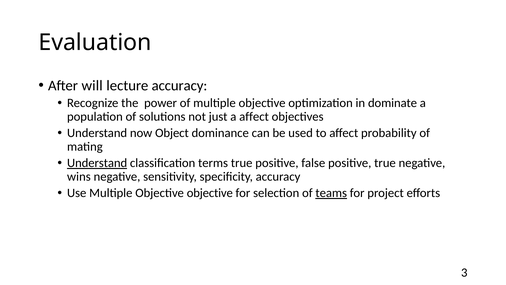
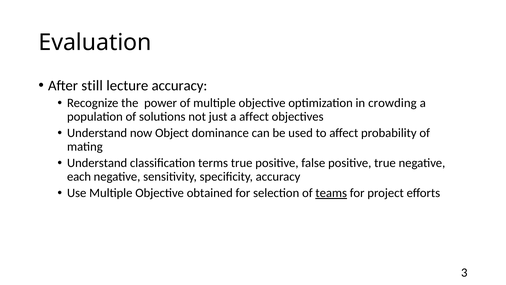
will: will -> still
dominate: dominate -> crowding
Understand at (97, 163) underline: present -> none
wins: wins -> each
Objective objective: objective -> obtained
